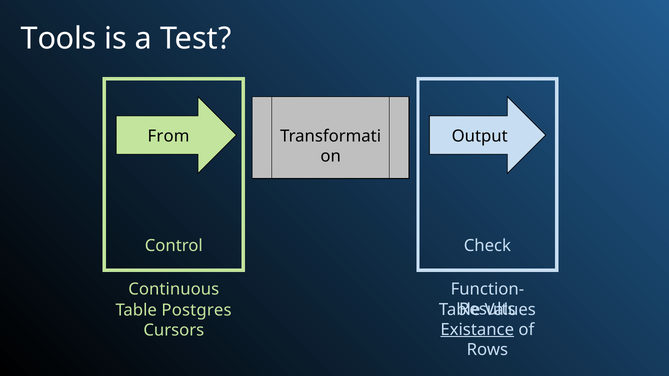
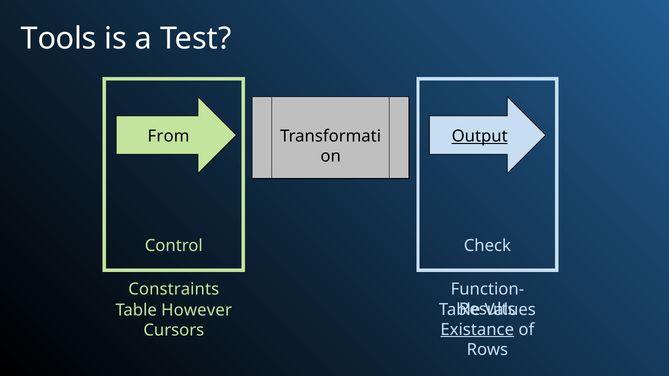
Output underline: none -> present
Continuous: Continuous -> Constraints
Postgres: Postgres -> However
